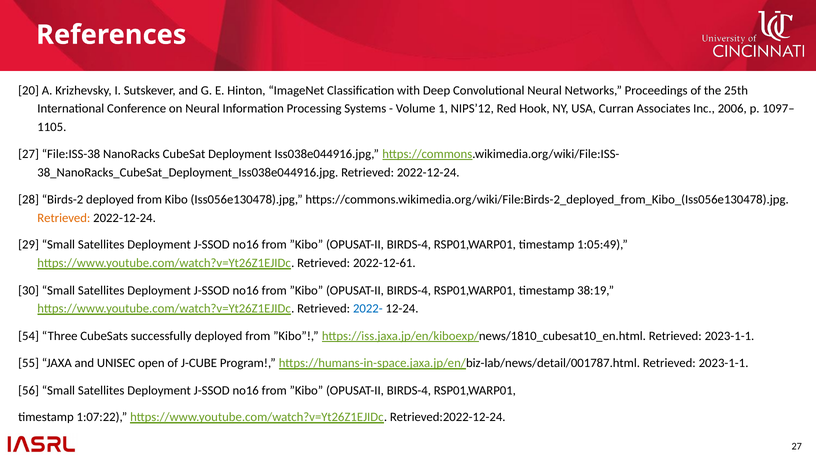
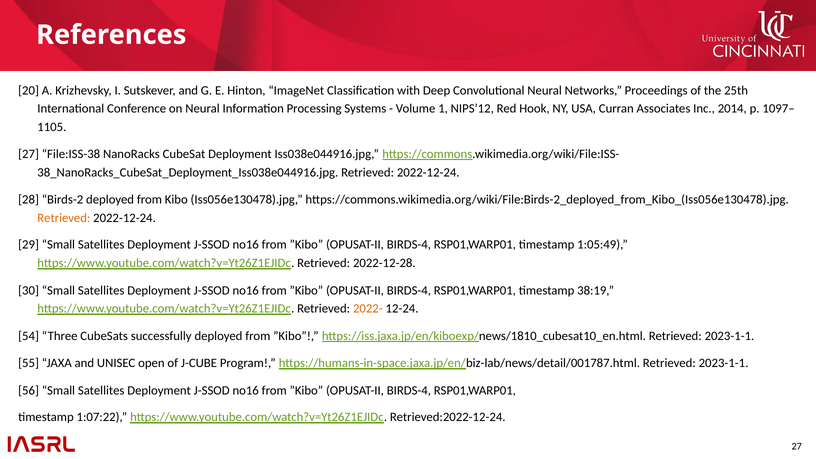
2006: 2006 -> 2014
2022-12-61: 2022-12-61 -> 2022-12-28
2022- colour: blue -> orange
